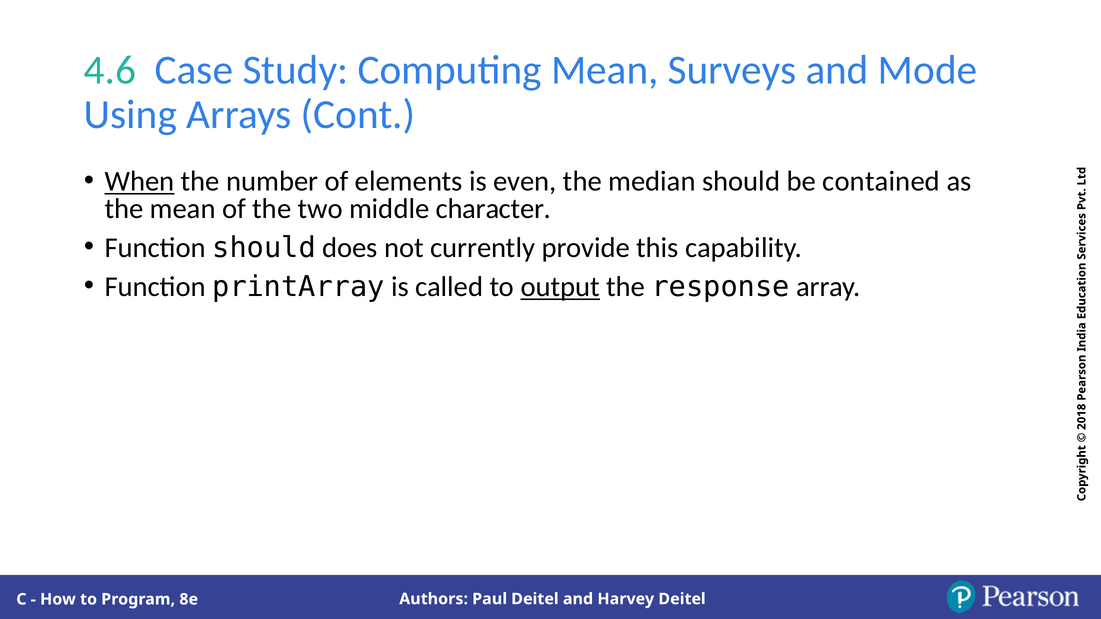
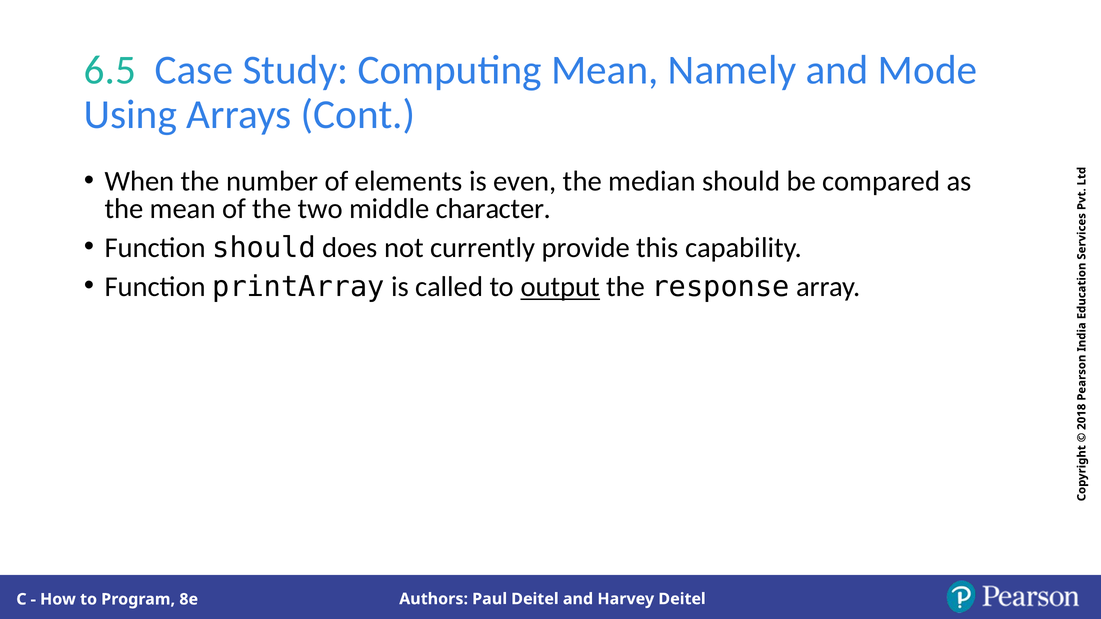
4.6: 4.6 -> 6.5
Surveys: Surveys -> Namely
When underline: present -> none
contained: contained -> compared
